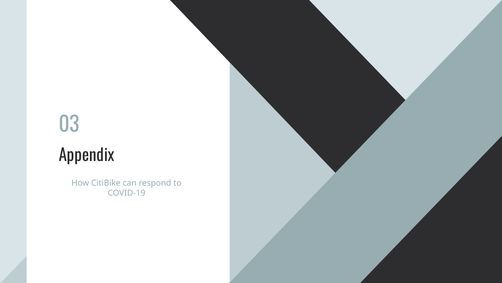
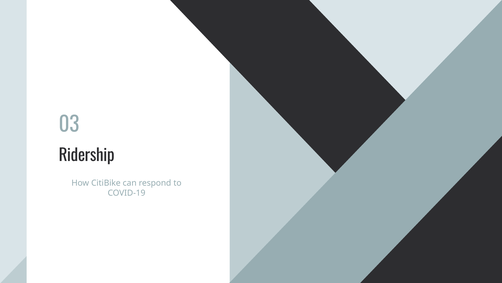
Appendix: Appendix -> Ridership
